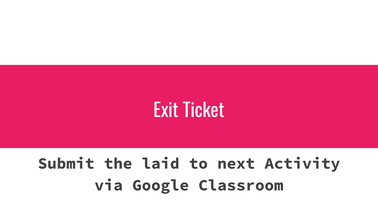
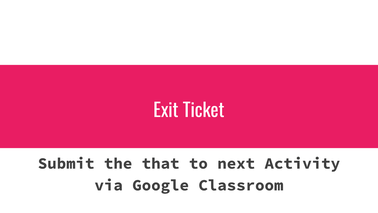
laid: laid -> that
